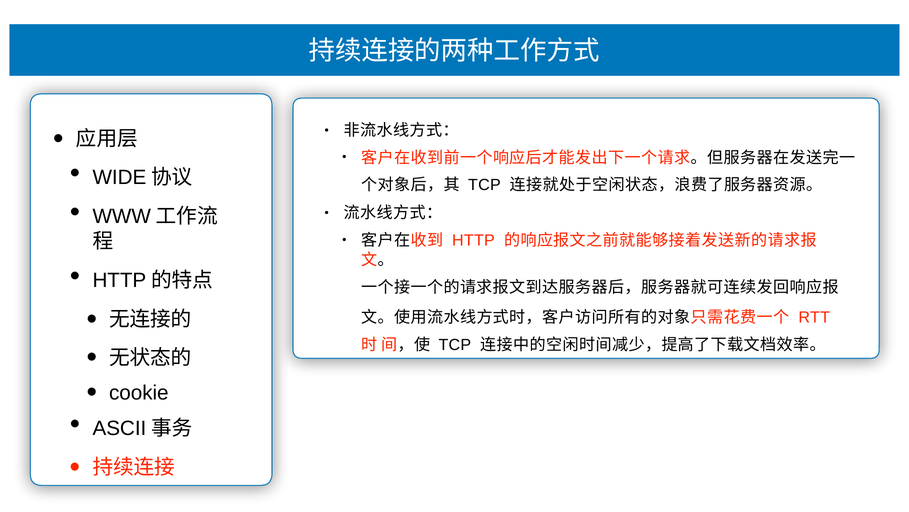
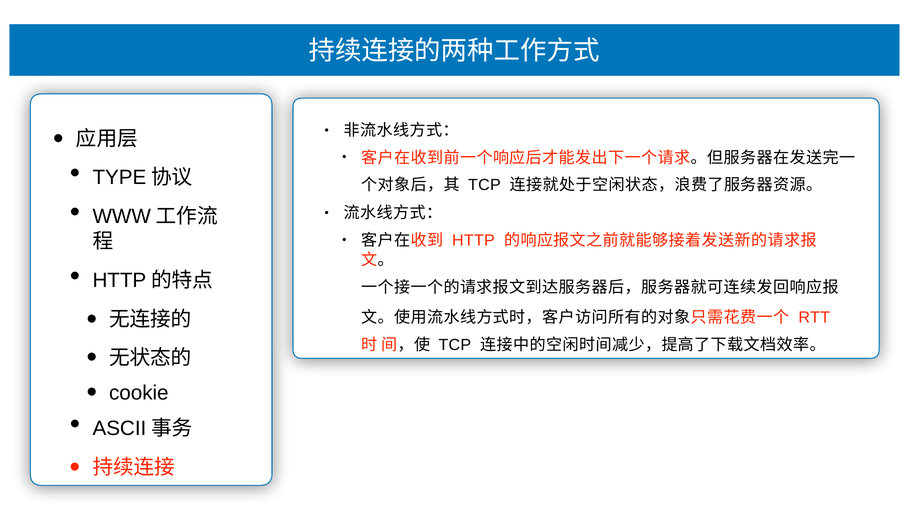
WIDE: WIDE -> TYPE
